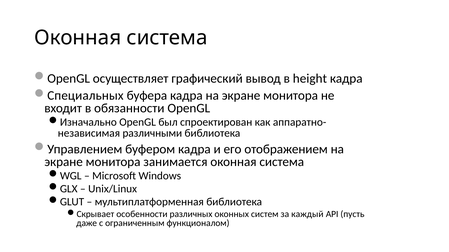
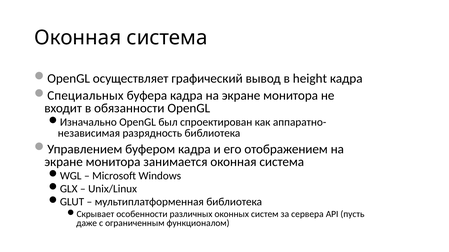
различными: различными -> разрядность
каждый: каждый -> сервера
